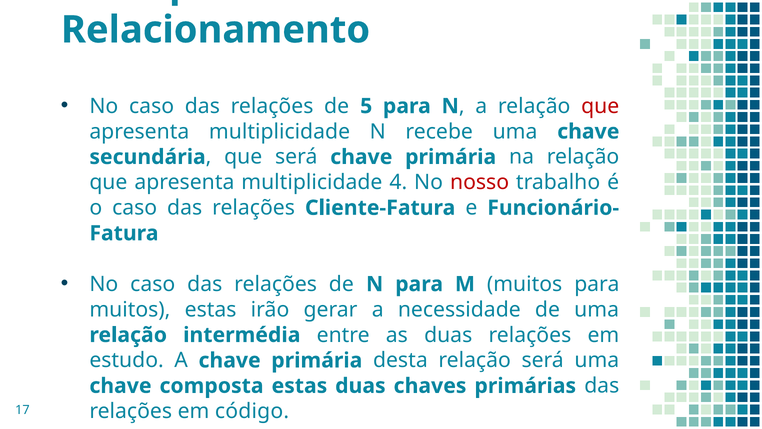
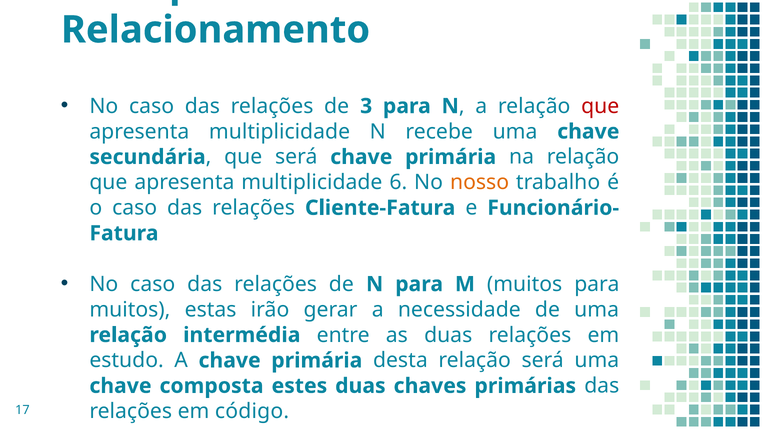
5: 5 -> 3
4: 4 -> 6
nosso colour: red -> orange
composta estas: estas -> estes
